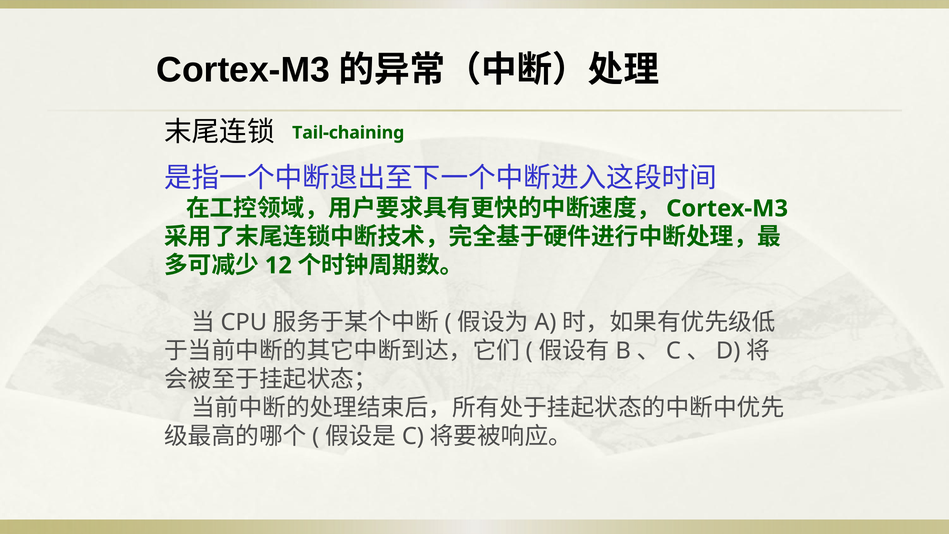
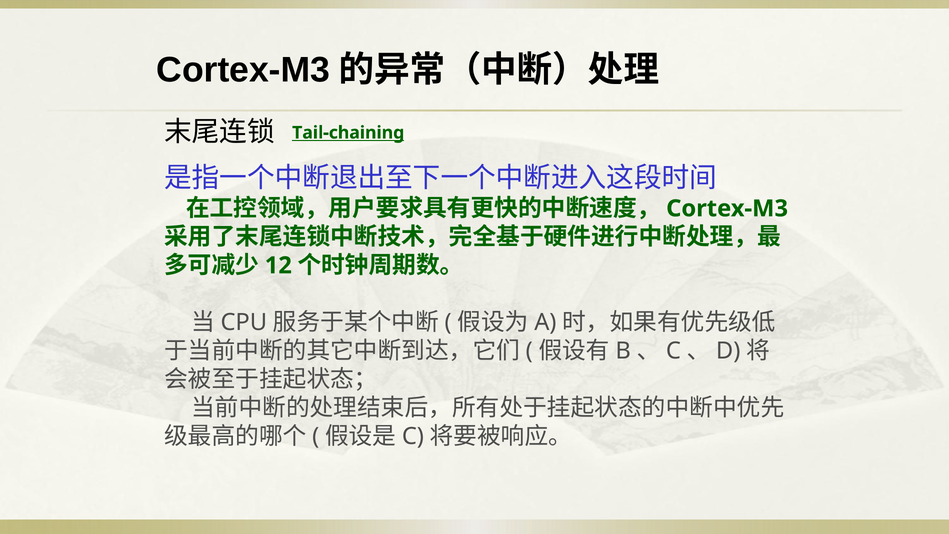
Tail-chaining underline: none -> present
